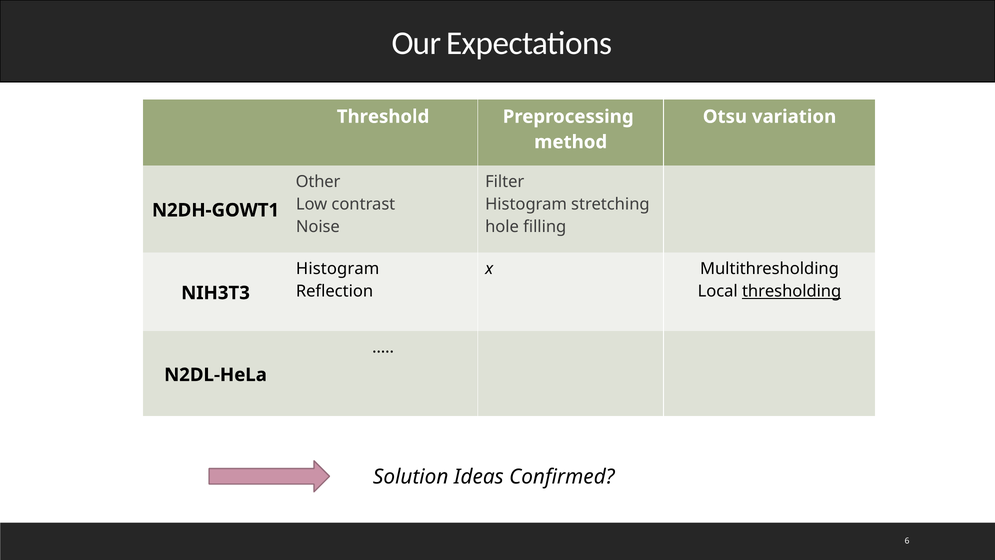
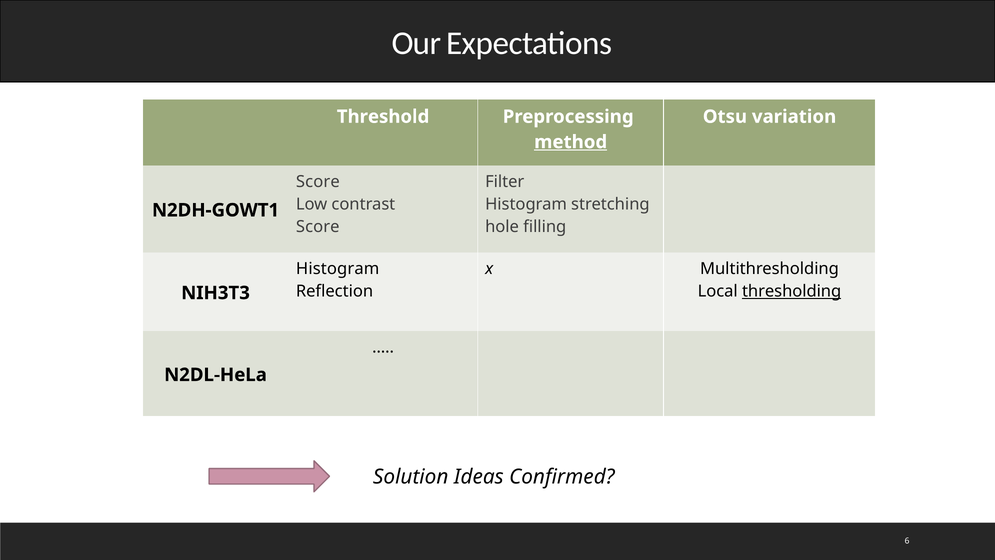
method underline: none -> present
Other at (318, 181): Other -> Score
Noise at (318, 226): Noise -> Score
